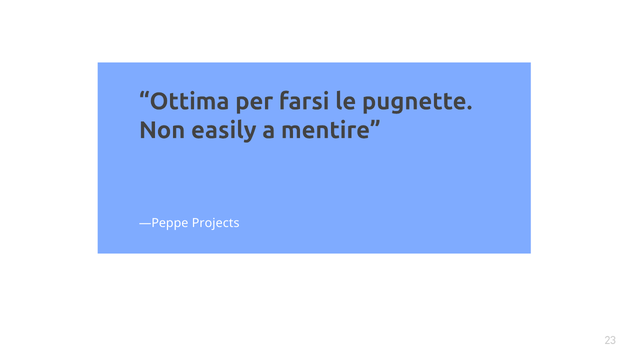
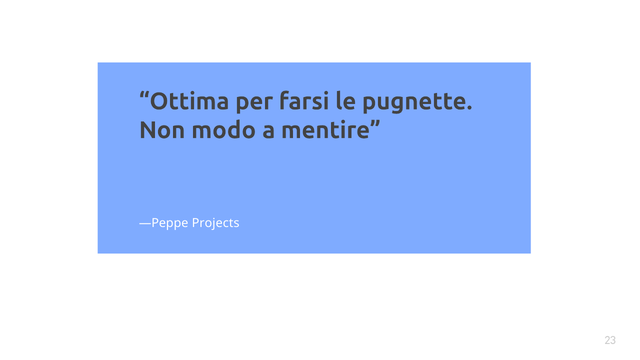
easily: easily -> modo
